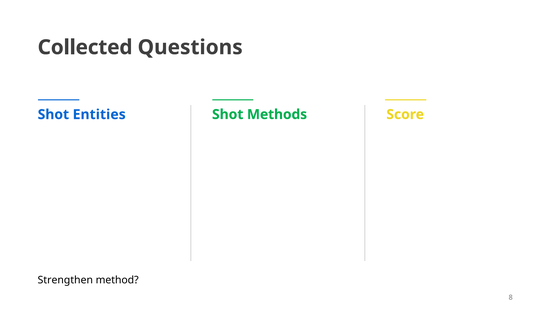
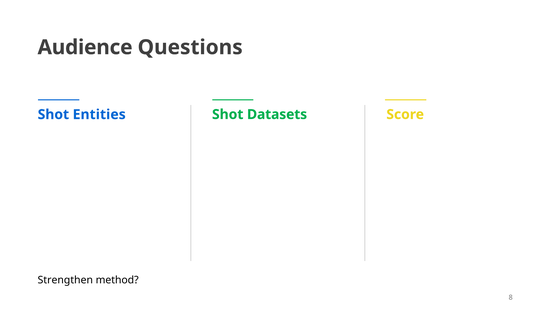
Collected: Collected -> Audience
Methods: Methods -> Datasets
